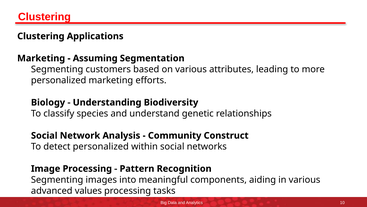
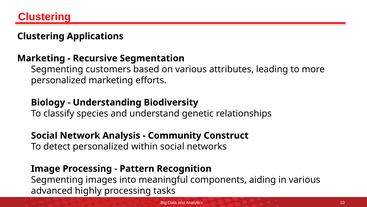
Assuming: Assuming -> Recursive
values: values -> highly
